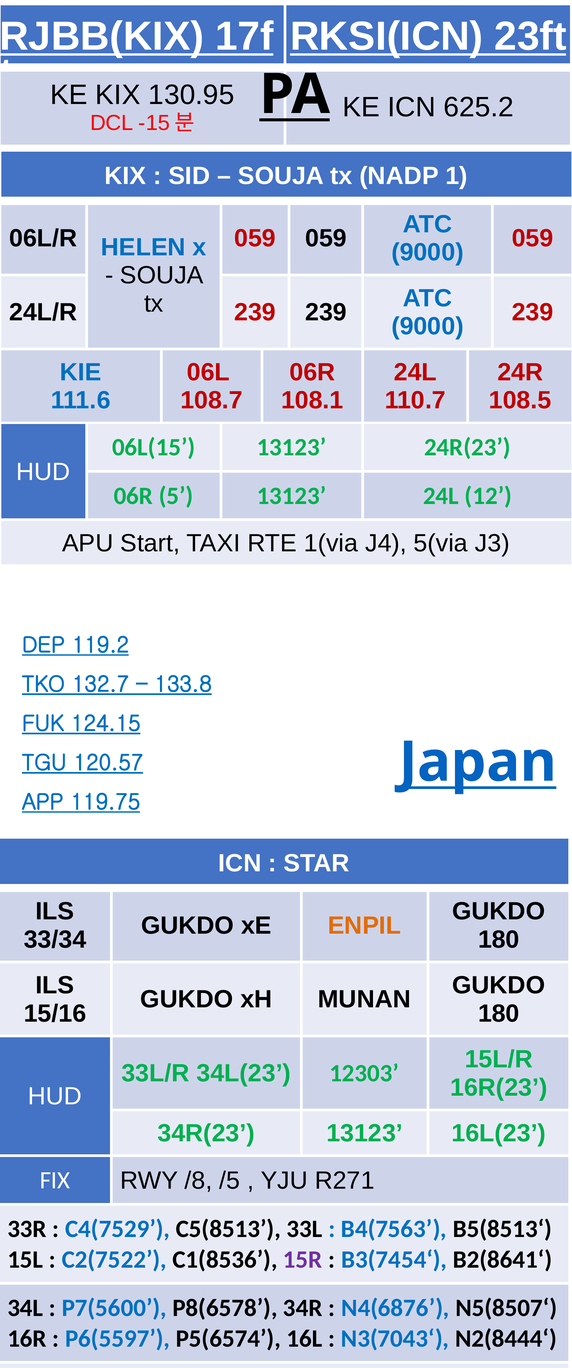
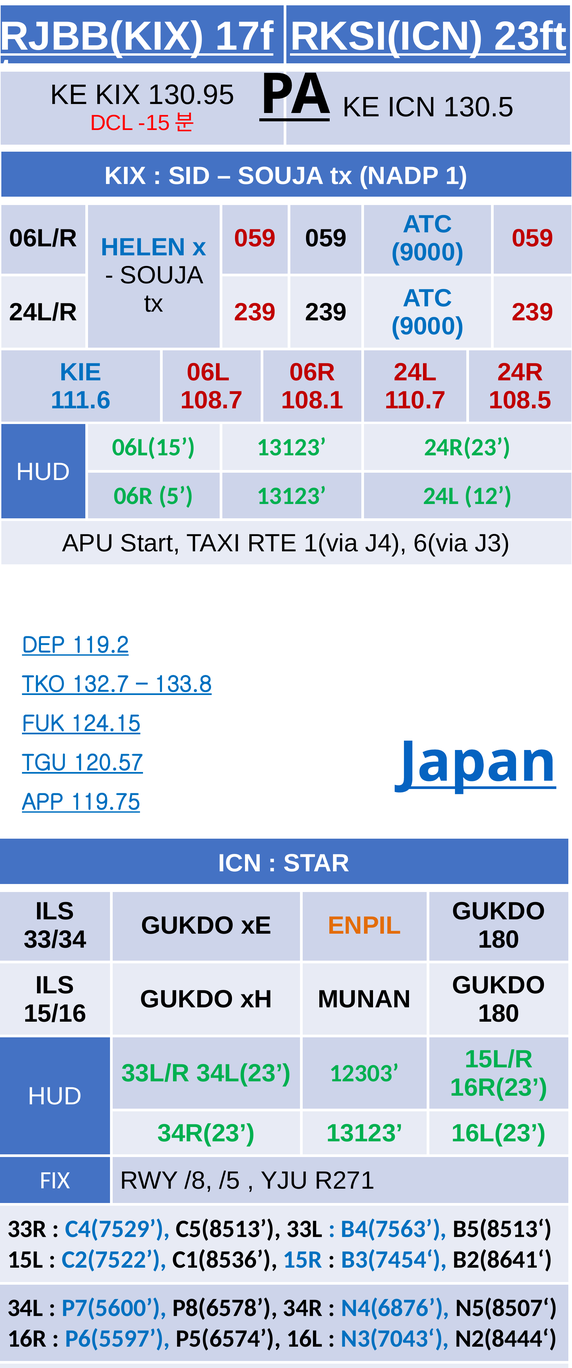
625.2: 625.2 -> 130.5
5(via: 5(via -> 6(via
15R colour: purple -> blue
